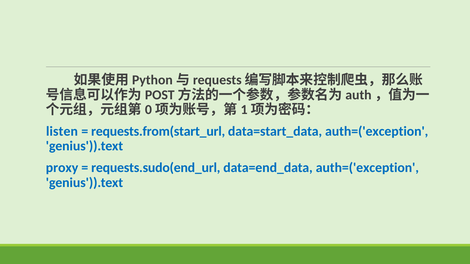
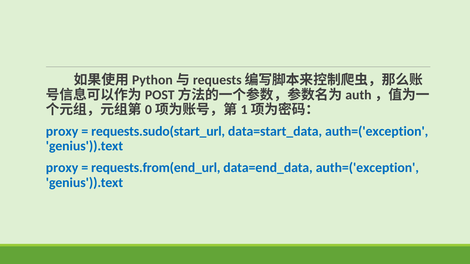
listen at (62, 132): listen -> proxy
requests.from(start_url: requests.from(start_url -> requests.sudo(start_url
requests.sudo(end_url: requests.sudo(end_url -> requests.from(end_url
